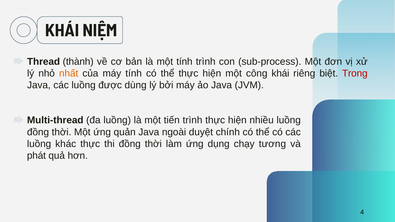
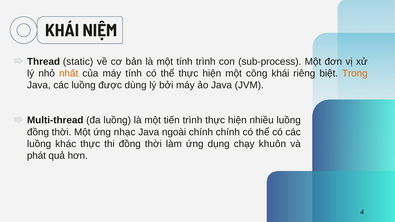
thành: thành -> static
Trong colour: red -> orange
quản: quản -> nhạc
ngoài duyệt: duyệt -> chính
tương: tương -> khuôn
